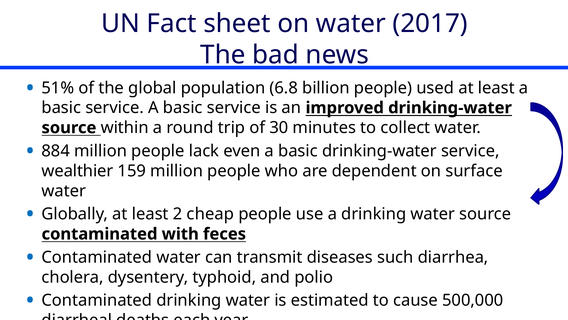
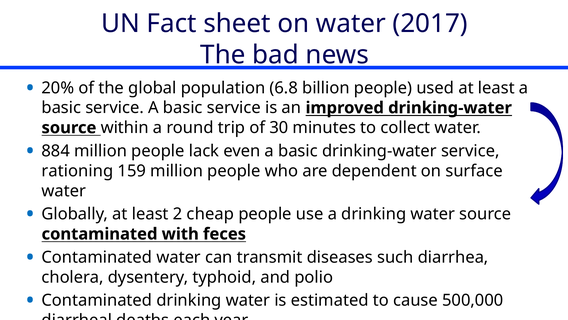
51%: 51% -> 20%
wealthier: wealthier -> rationing
